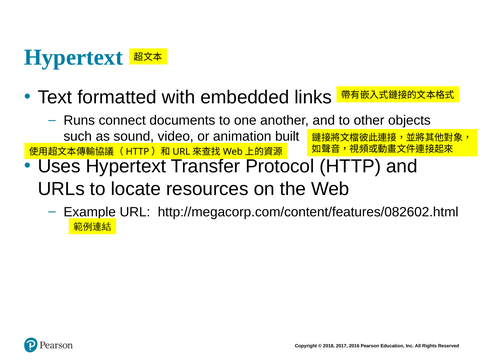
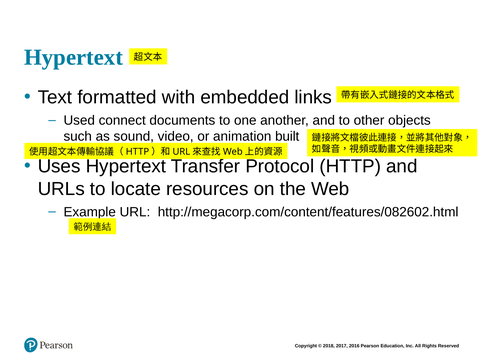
Runs: Runs -> Used
